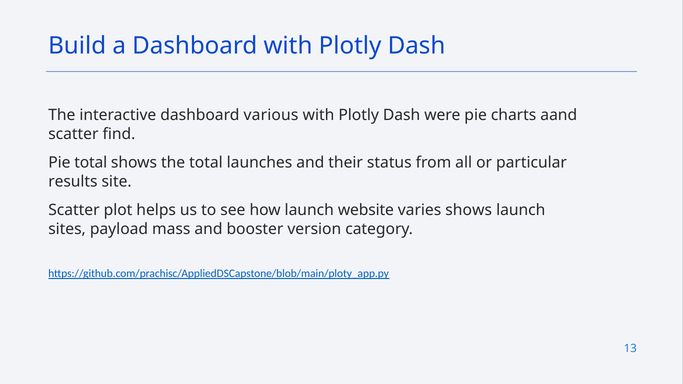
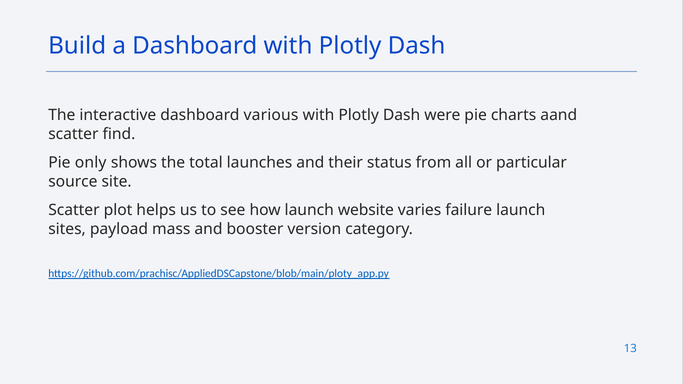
Pie total: total -> only
results: results -> source
varies shows: shows -> failure
